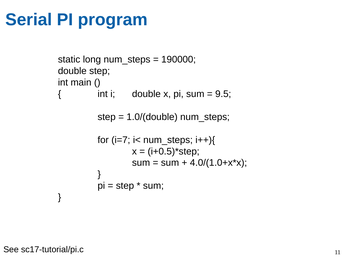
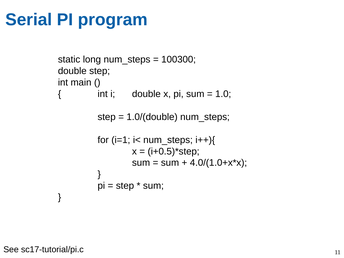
190000: 190000 -> 100300
9.5: 9.5 -> 1.0
i=7: i=7 -> i=1
